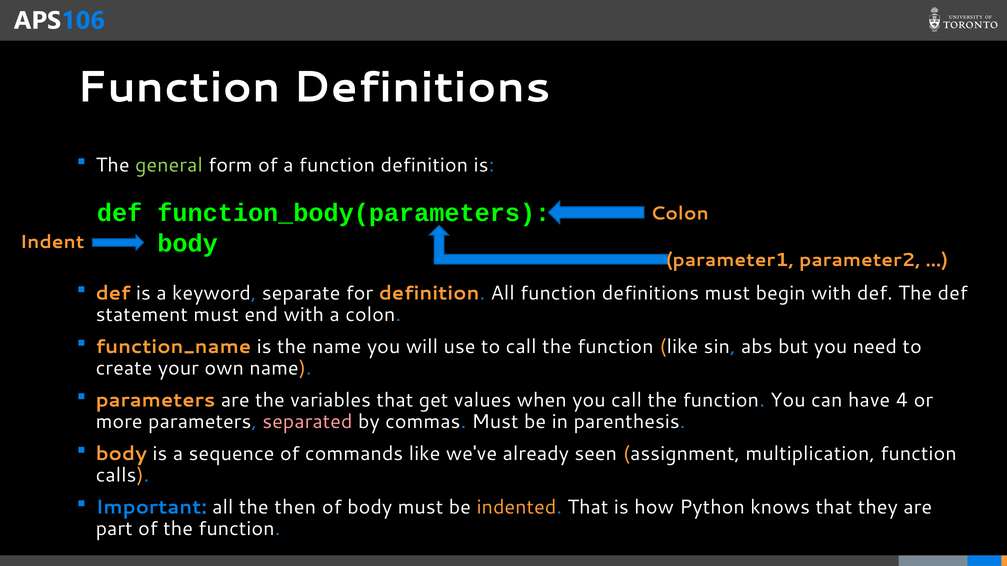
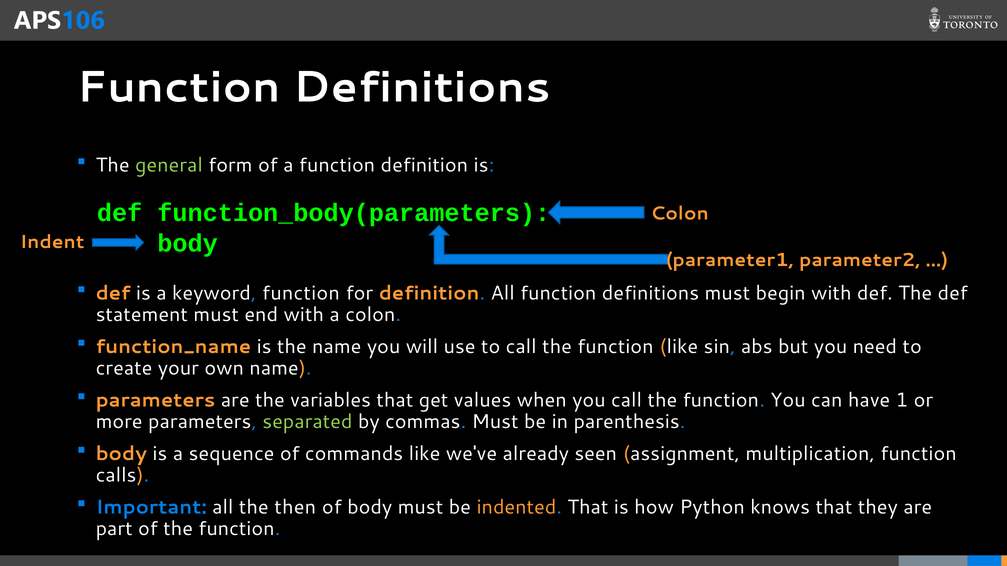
keyword separate: separate -> function
4: 4 -> 1
separated colour: pink -> light green
